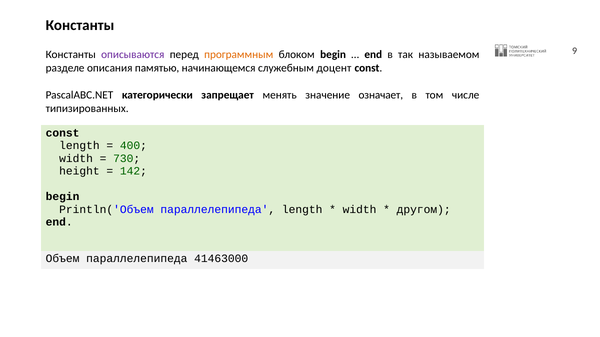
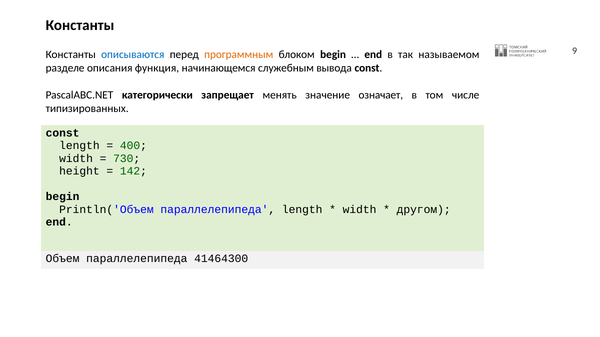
описываются colour: purple -> blue
памятью: памятью -> функция
доцент: доцент -> вывода
41463000: 41463000 -> 41464300
